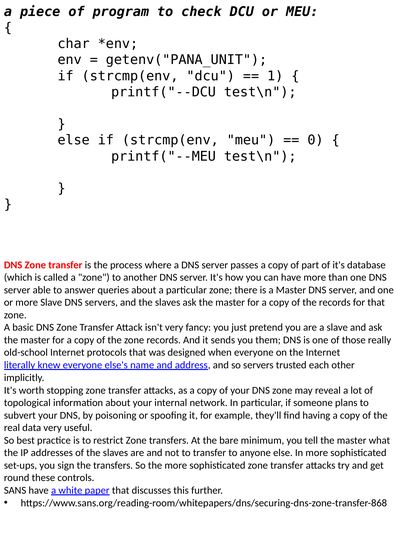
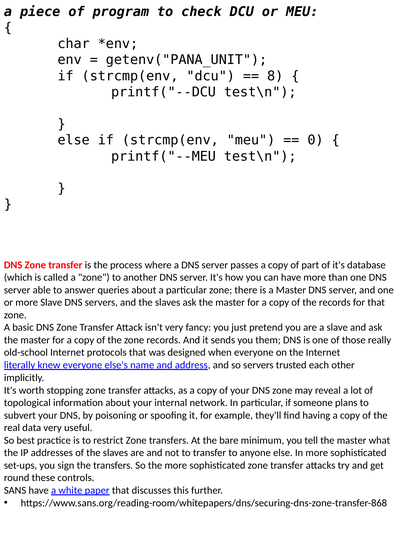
1: 1 -> 8
